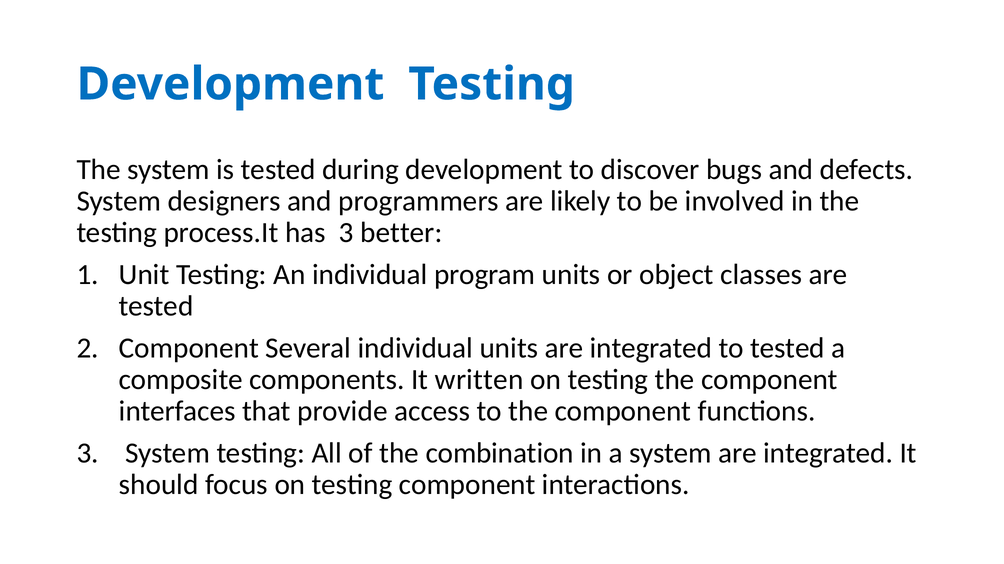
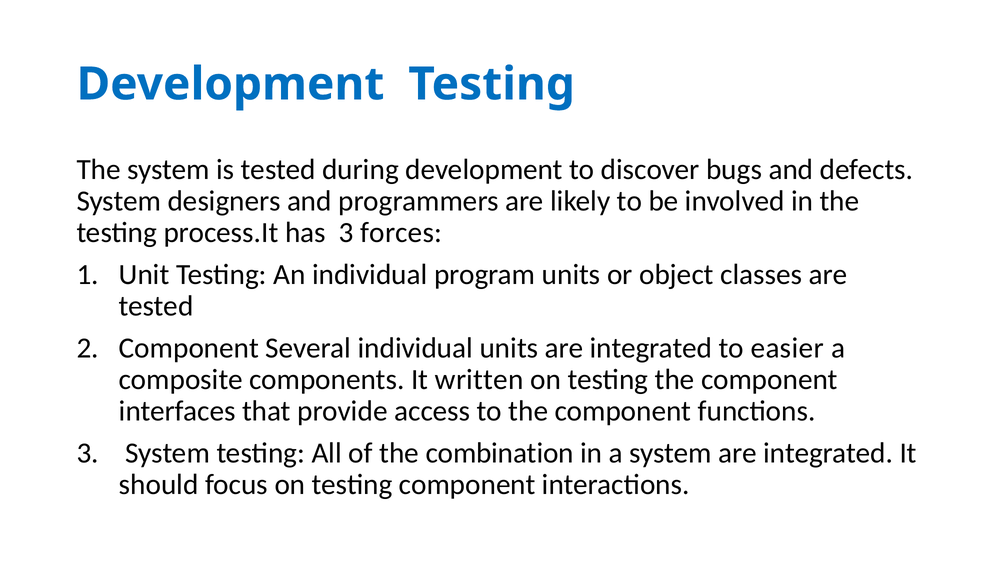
better: better -> forces
to tested: tested -> easier
